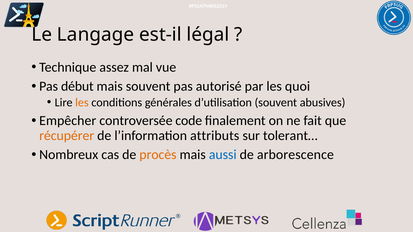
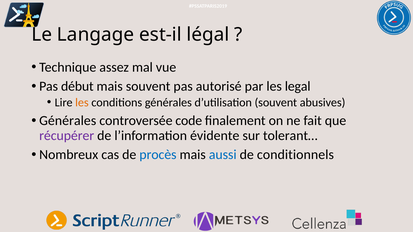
quoi: quoi -> legal
Empêcher at (68, 121): Empêcher -> Générales
récupérer colour: orange -> purple
attributs: attributs -> évidente
procès colour: orange -> blue
arborescence: arborescence -> conditionnels
